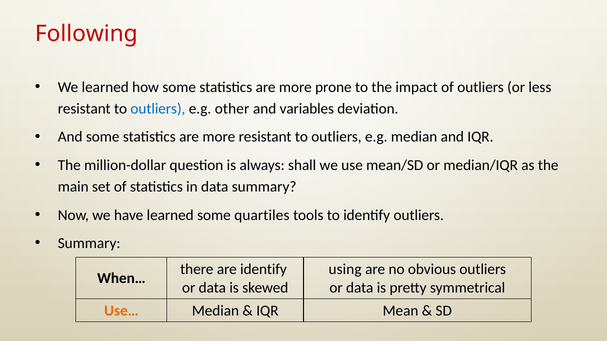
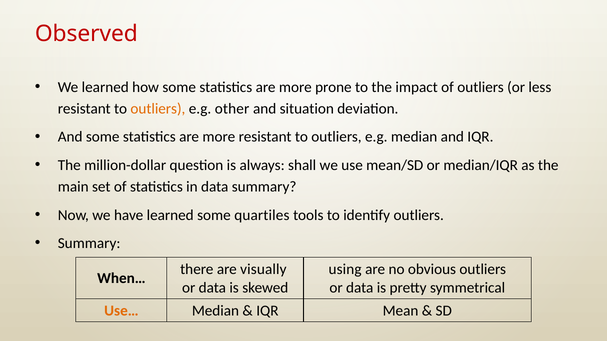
Following: Following -> Observed
outliers at (158, 109) colour: blue -> orange
variables: variables -> situation
are identify: identify -> visually
